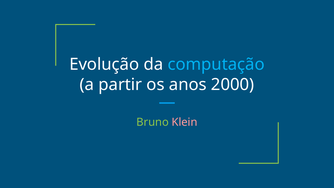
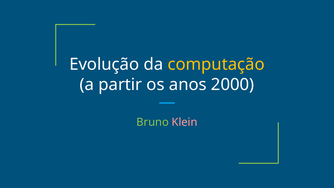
computação colour: light blue -> yellow
